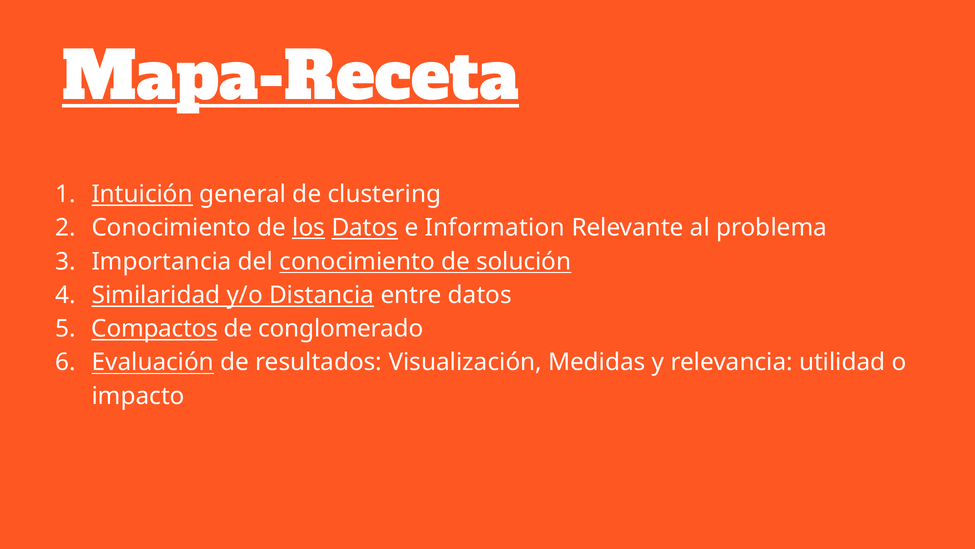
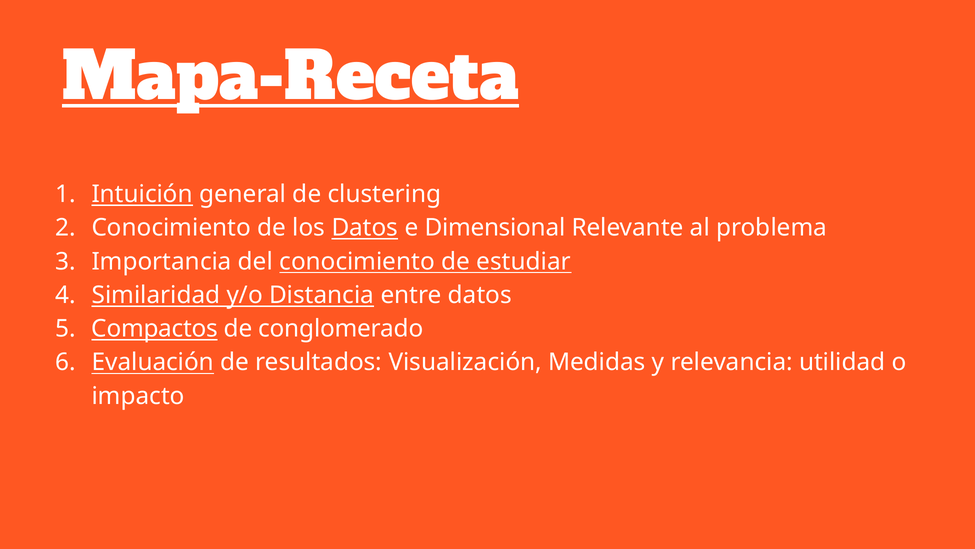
los underline: present -> none
Information: Information -> Dimensional
solución: solución -> estudiar
